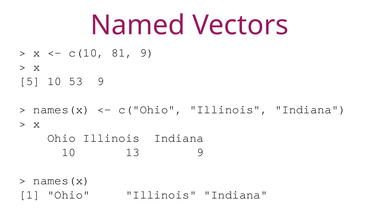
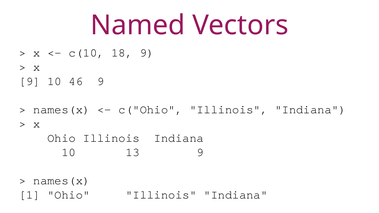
81: 81 -> 18
5 at (30, 81): 5 -> 9
53: 53 -> 46
